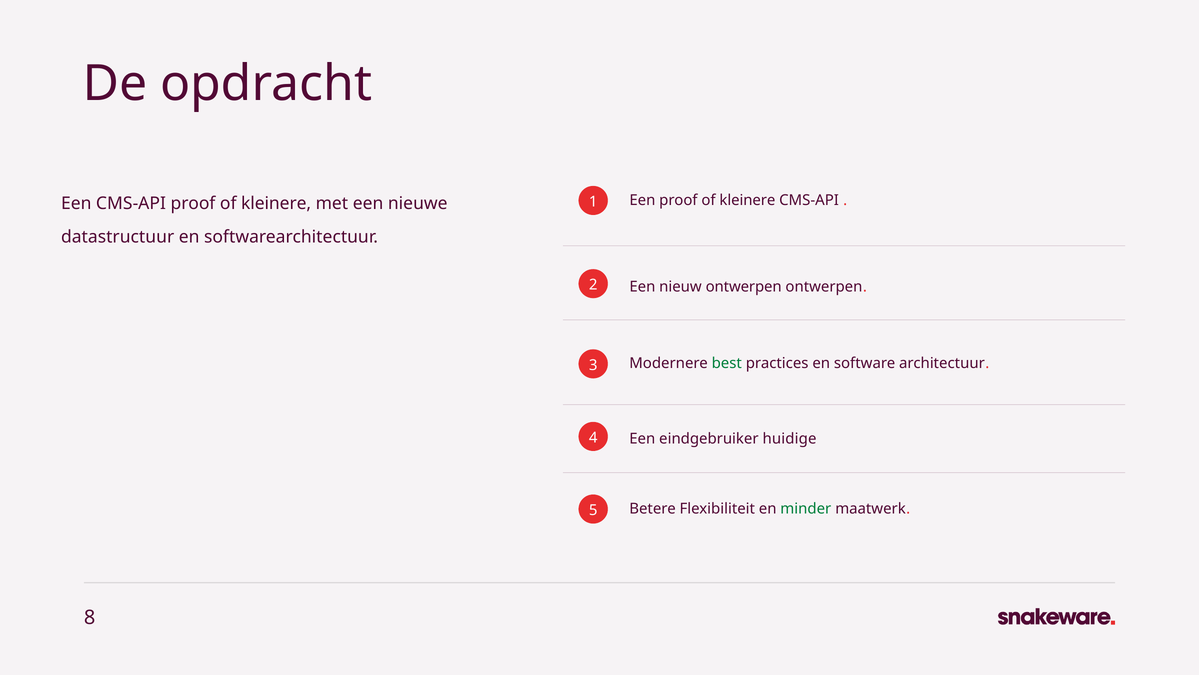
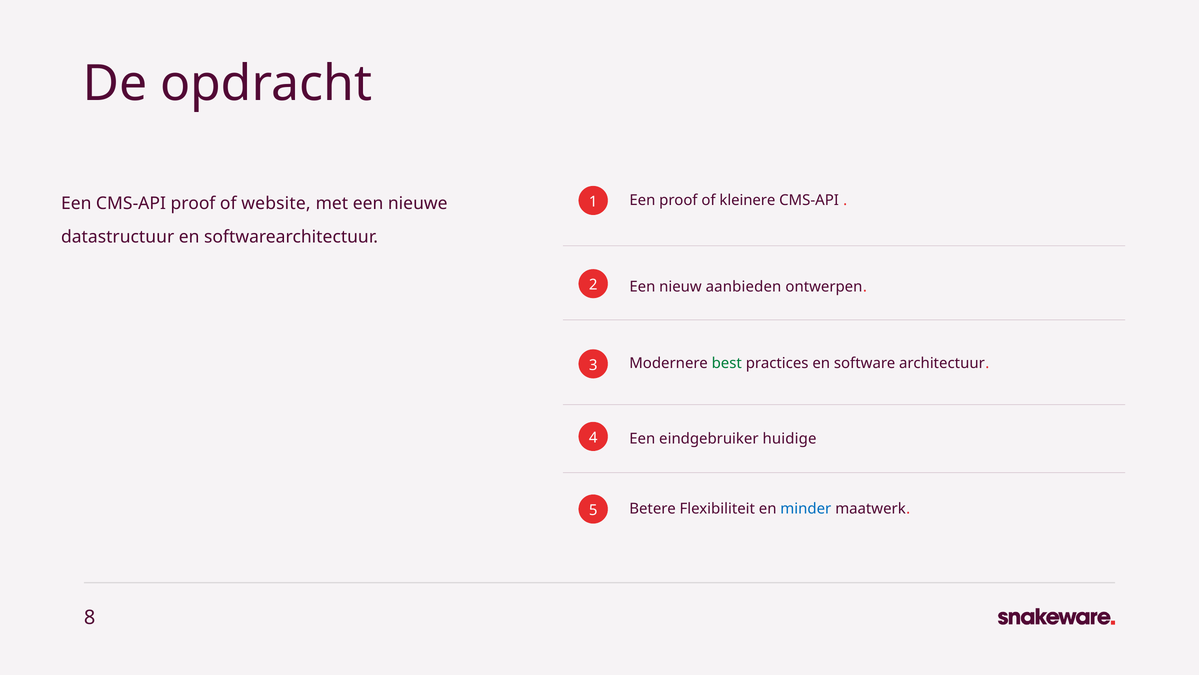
CMS-API proof of kleinere: kleinere -> website
nieuw ontwerpen: ontwerpen -> aanbieden
minder colour: green -> blue
